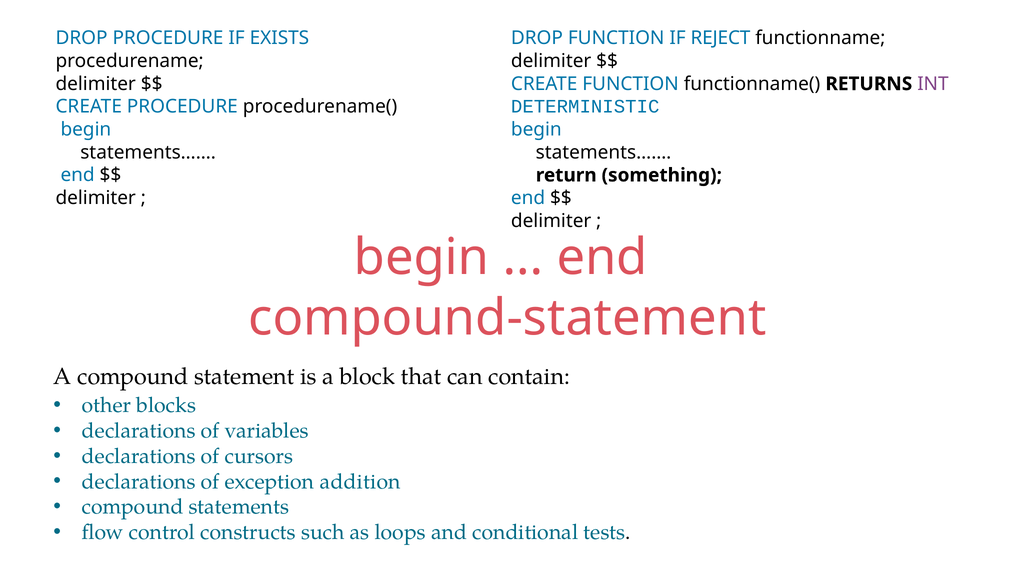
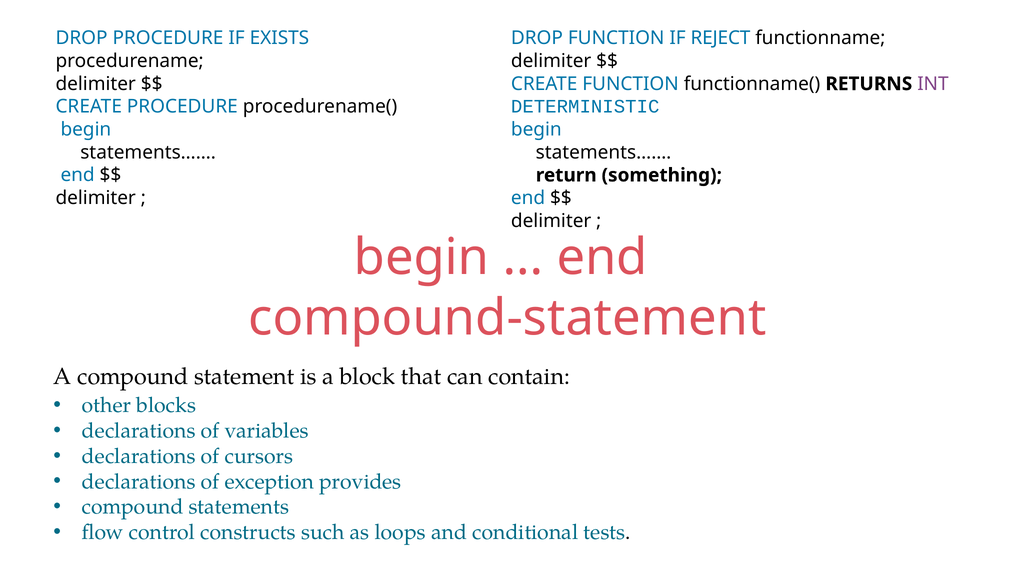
addition: addition -> provides
